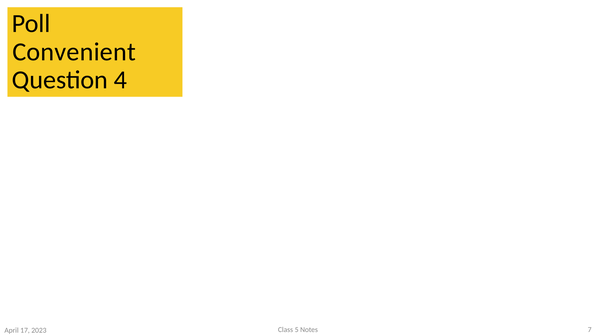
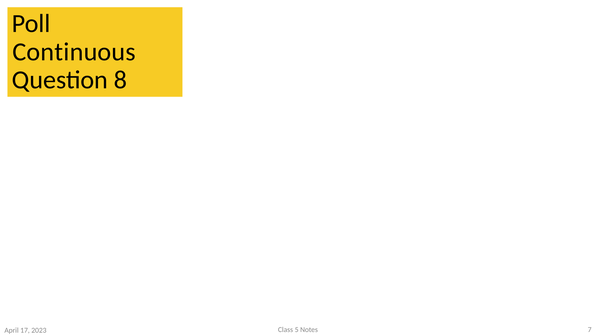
Convenient: Convenient -> Continuous
4: 4 -> 8
